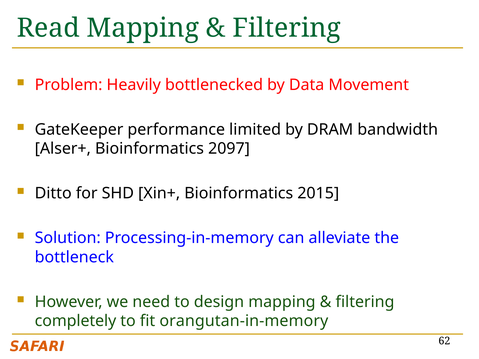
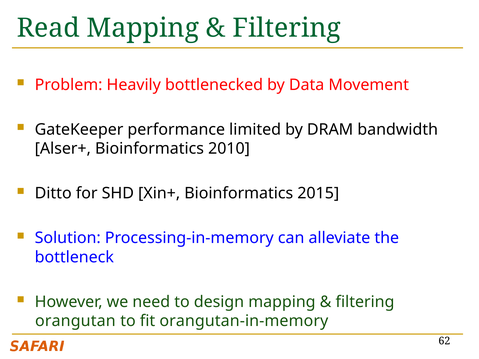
2097: 2097 -> 2010
completely: completely -> orangutan
